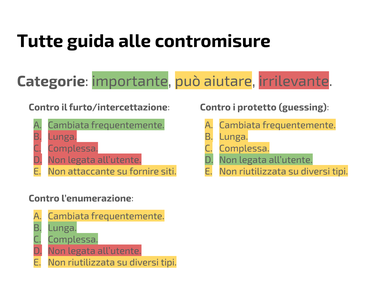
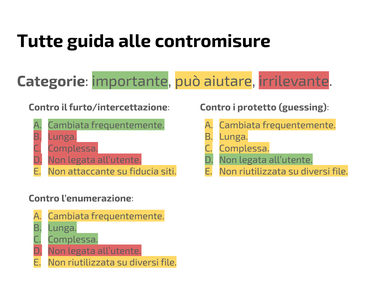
fornire: fornire -> fiducia
tipi at (340, 171): tipi -> file
tipi at (169, 262): tipi -> file
